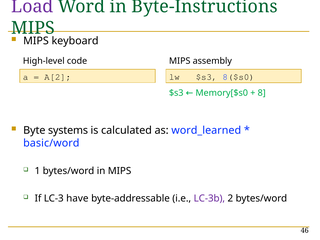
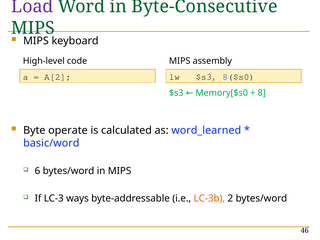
Byte-Instructions: Byte-Instructions -> Byte-Consecutive
systems: systems -> operate
1: 1 -> 6
have: have -> ways
LC-3b colour: purple -> orange
